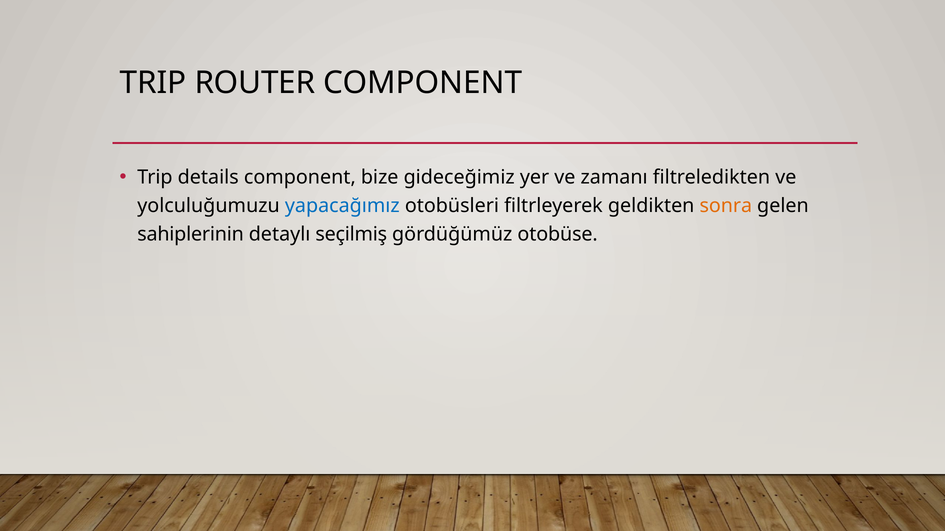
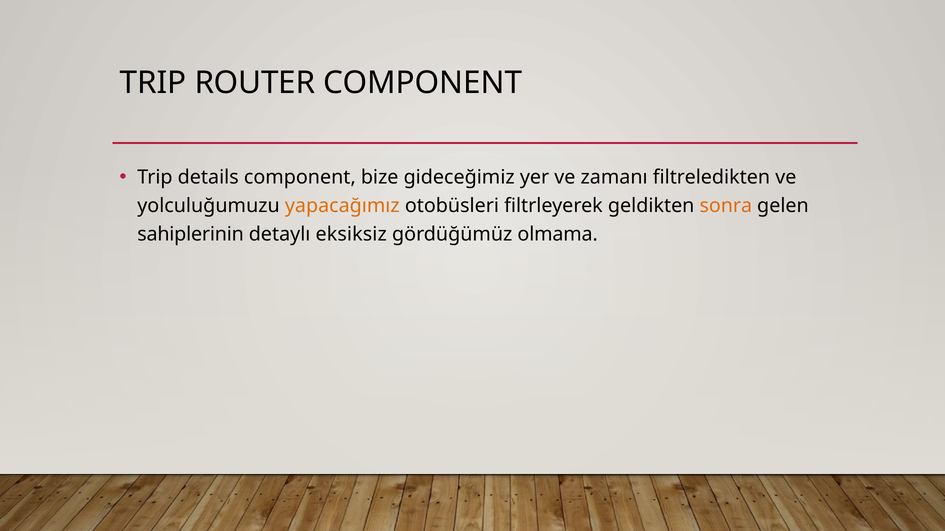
yapacağımız colour: blue -> orange
seçilmiş: seçilmiş -> eksiksiz
otobüse: otobüse -> olmama
